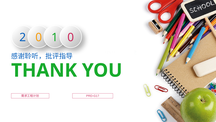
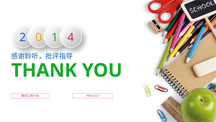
0 at (71, 37): 0 -> 4
